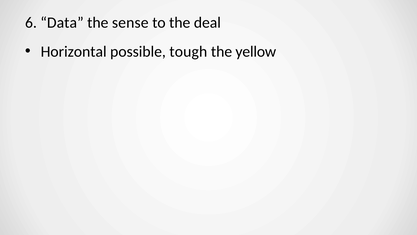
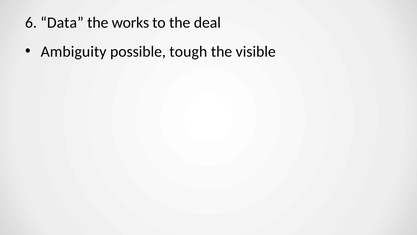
sense: sense -> works
Horizontal: Horizontal -> Ambiguity
yellow: yellow -> visible
